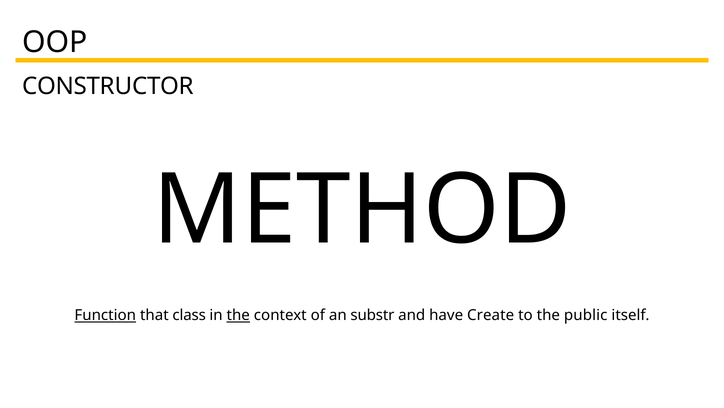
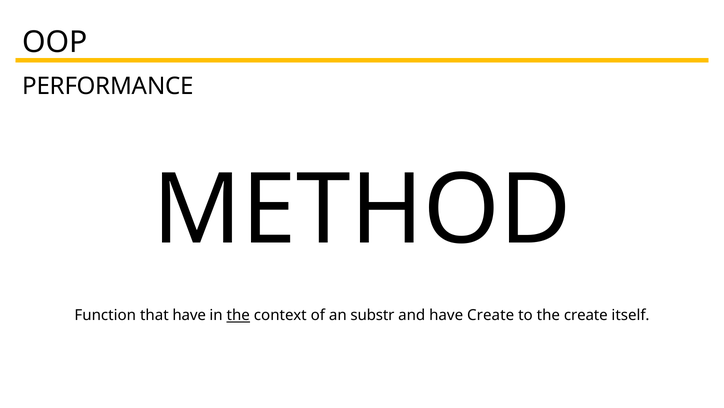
CONSTRUCTOR: CONSTRUCTOR -> PERFORMANCE
Function underline: present -> none
that class: class -> have
the public: public -> create
